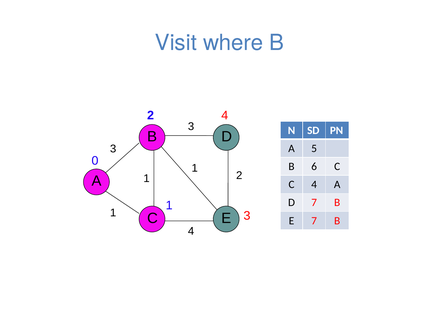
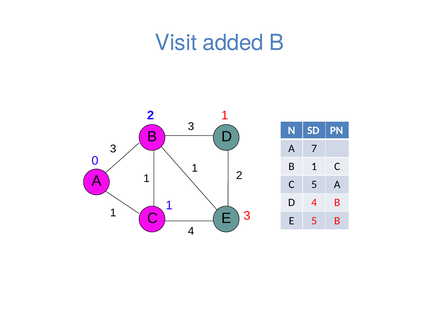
where: where -> added
4 at (225, 115): 4 -> 1
5: 5 -> 7
B 6: 6 -> 1
C 4: 4 -> 5
D 7: 7 -> 4
E 7: 7 -> 5
